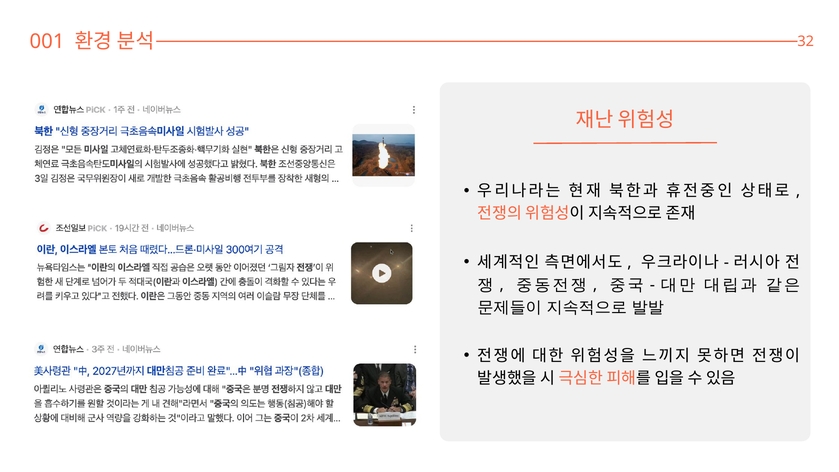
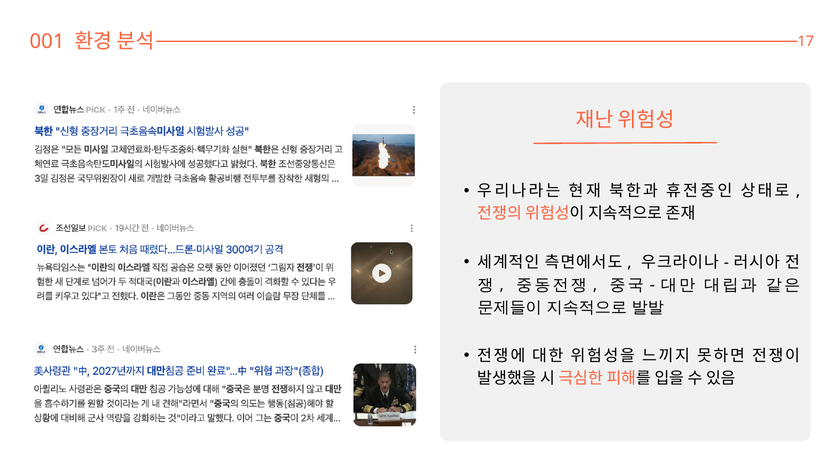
32: 32 -> 17
